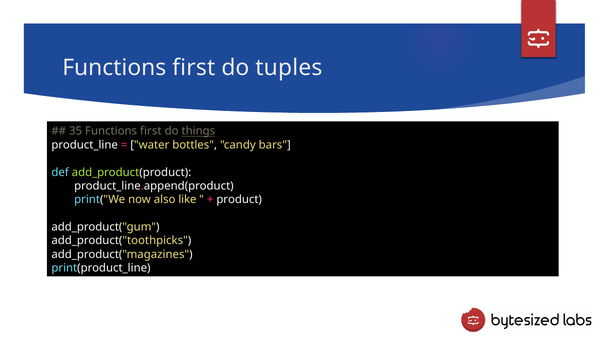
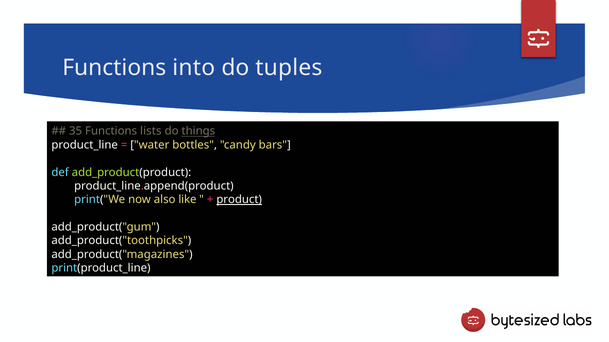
first at (194, 68): first -> into
35 Functions first: first -> lists
product underline: none -> present
